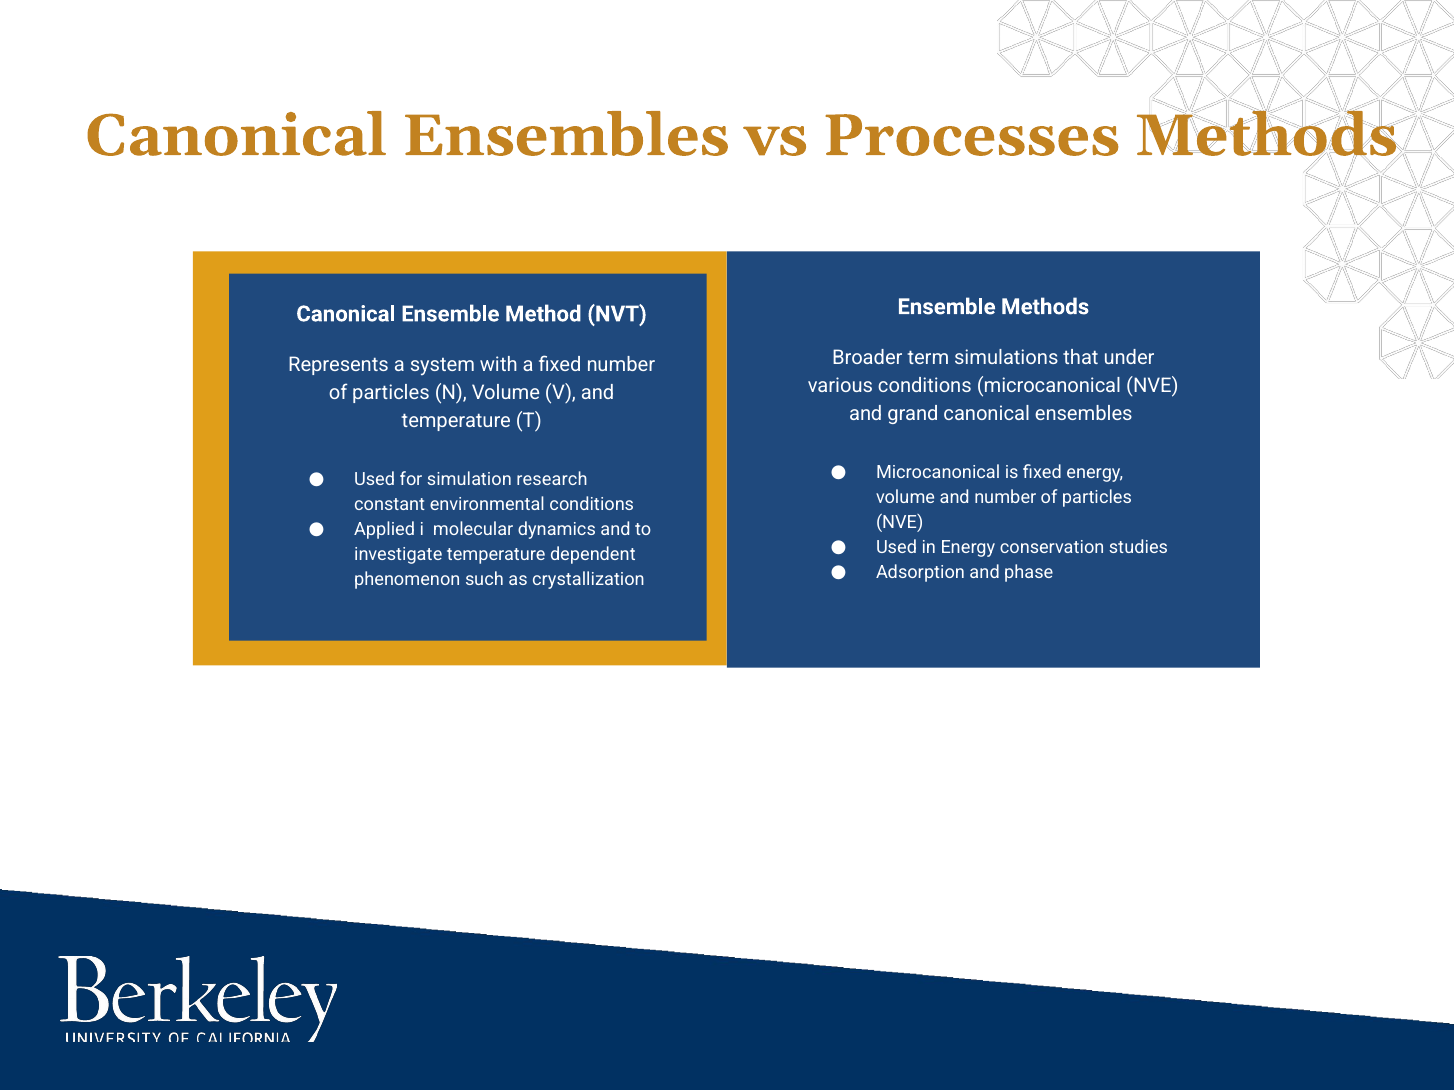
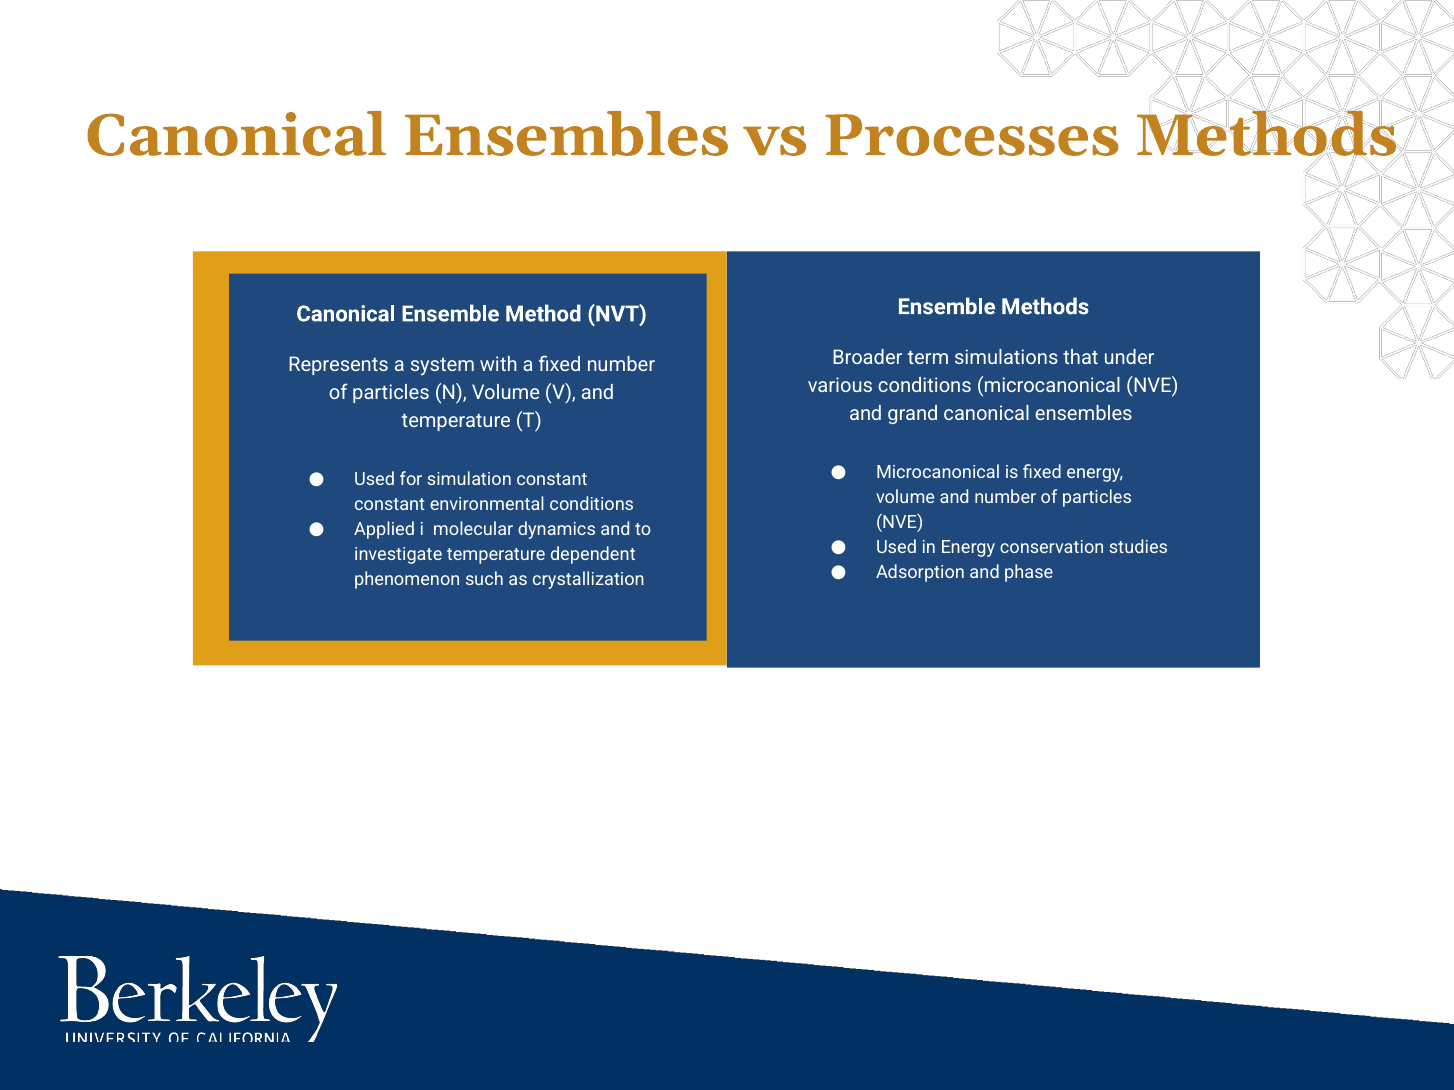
simulation research: research -> constant
